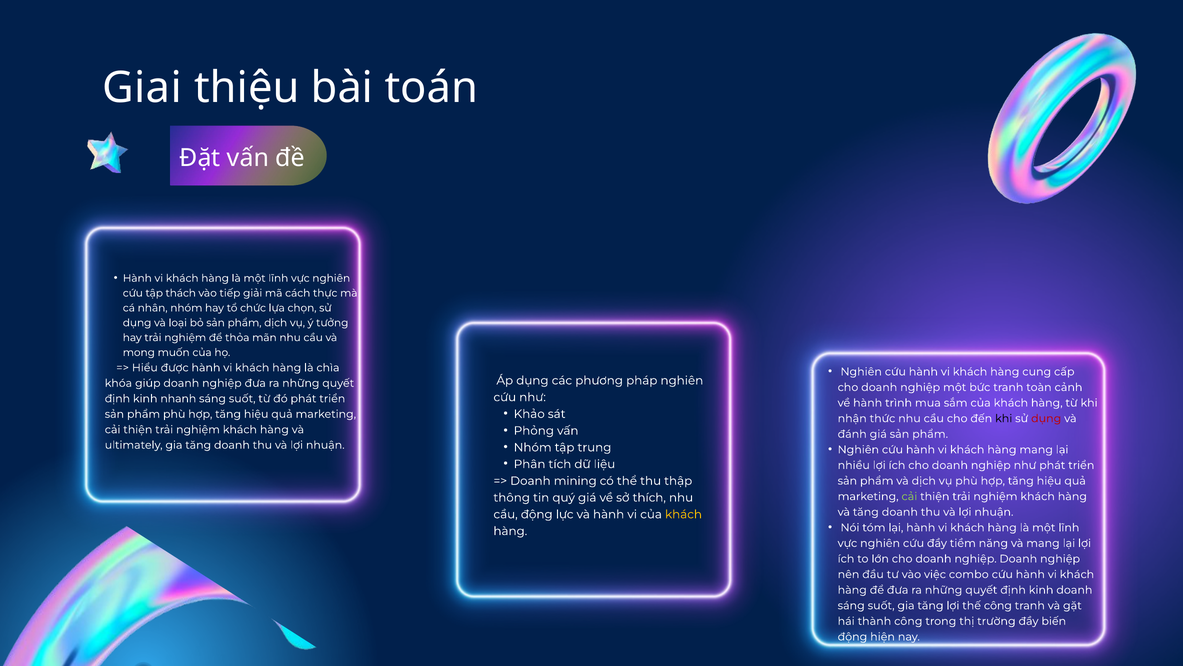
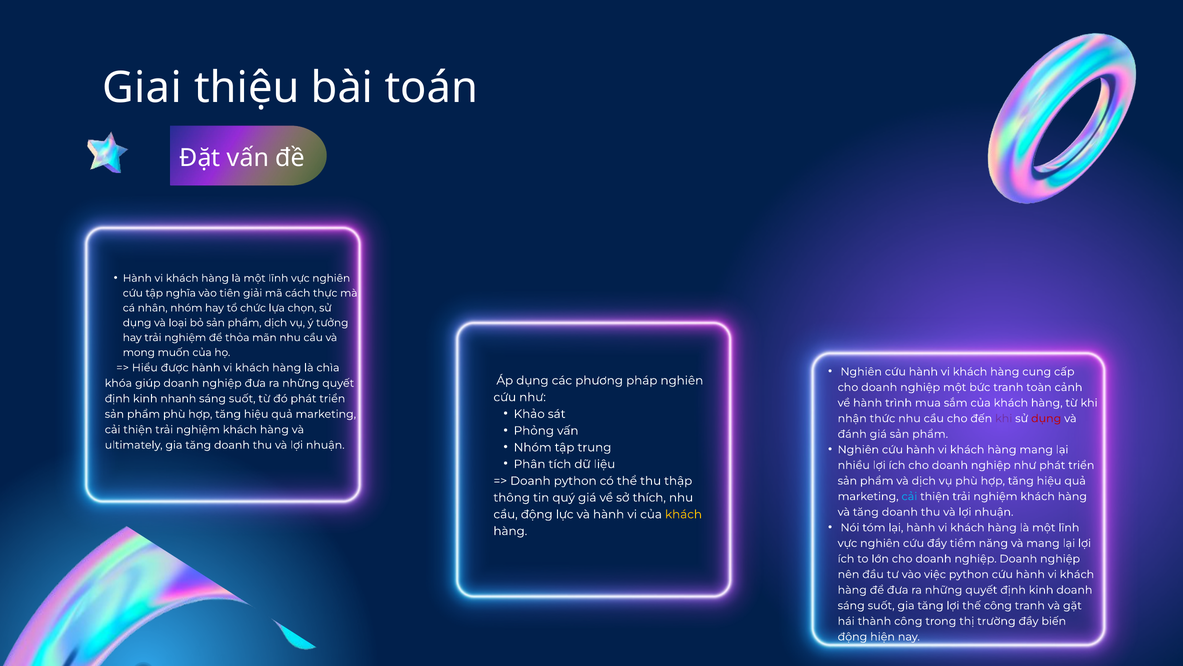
thách: thách -> nghĩa
tiếp: tiếp -> tiên
khi at (1004, 418) colour: black -> purple
Doanh mining: mining -> python
cải at (909, 496) colour: light green -> light blue
việc combo: combo -> python
